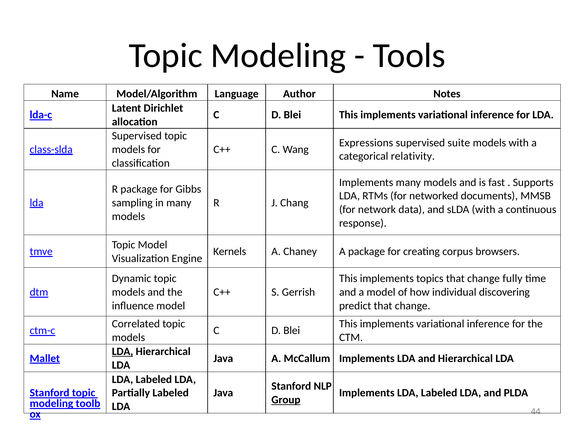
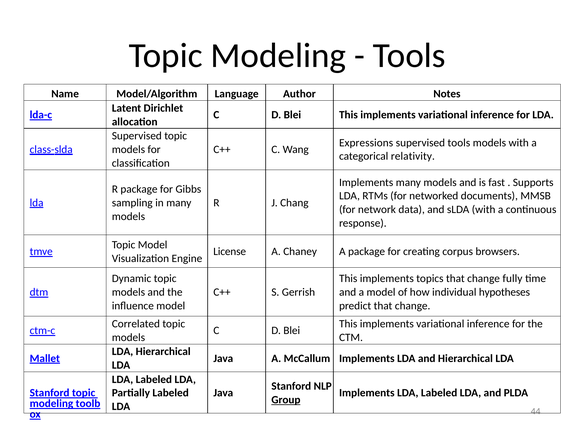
supervised suite: suite -> tools
Kernels: Kernels -> License
discovering: discovering -> hypotheses
LDA at (123, 352) underline: present -> none
